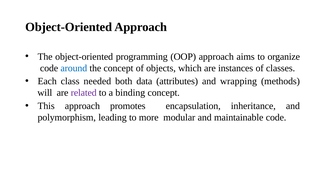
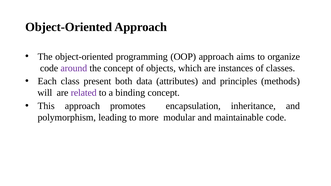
around colour: blue -> purple
needed: needed -> present
wrapping: wrapping -> principles
